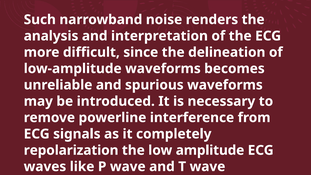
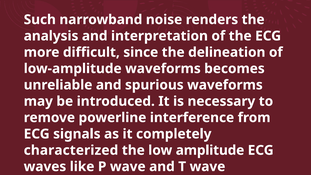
repolarization: repolarization -> characterized
